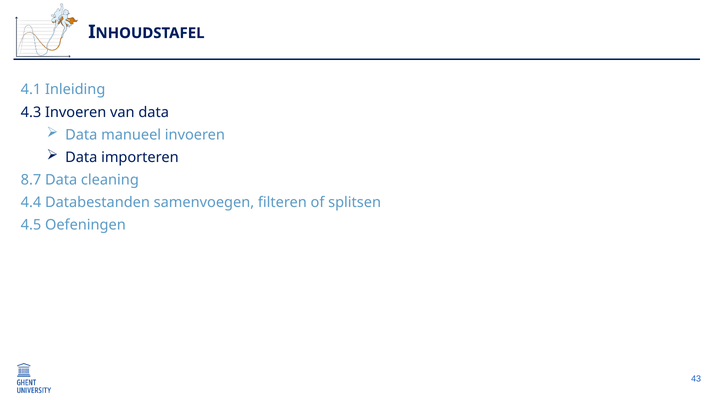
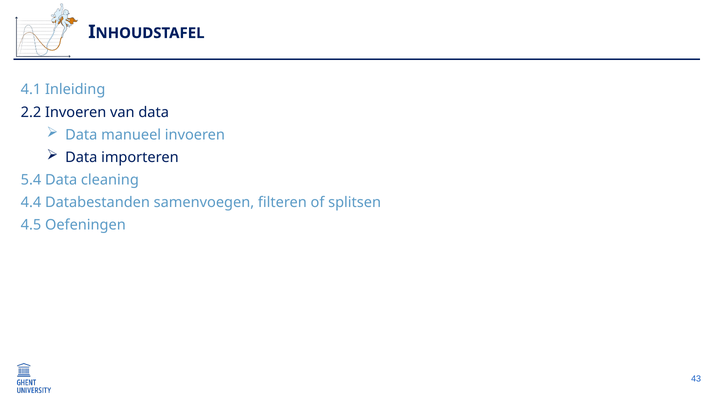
4.3: 4.3 -> 2.2
8.7: 8.7 -> 5.4
